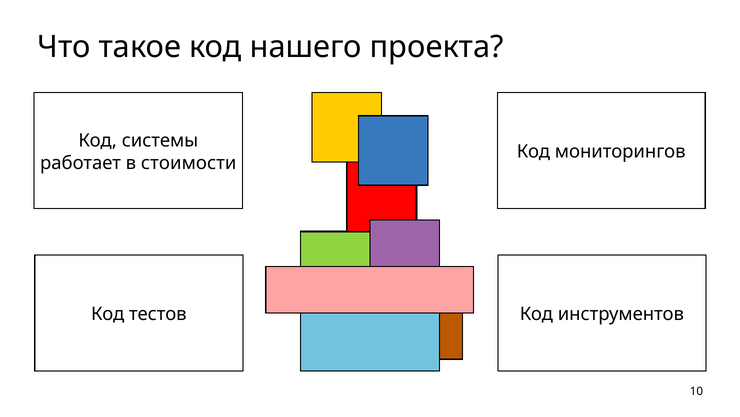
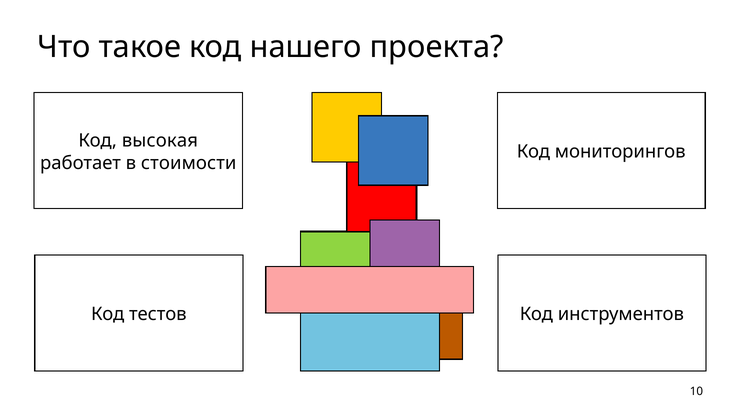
системы: системы -> высокая
